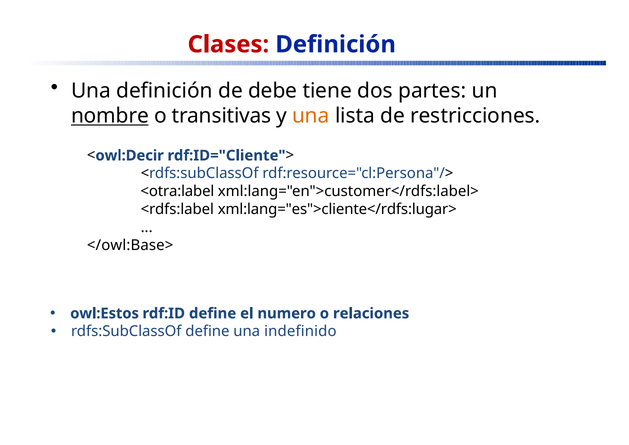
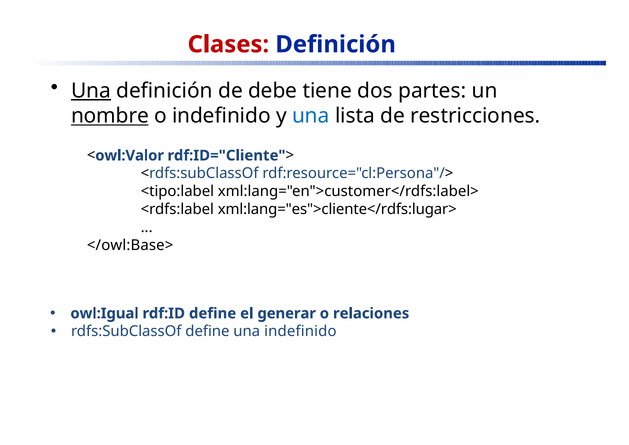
Una at (91, 91) underline: none -> present
o transitivas: transitivas -> indefinido
una at (311, 116) colour: orange -> blue
owl:Decir: owl:Decir -> owl:Valor
<otra:label: <otra:label -> <tipo:label
owl:Estos: owl:Estos -> owl:Igual
numero: numero -> generar
